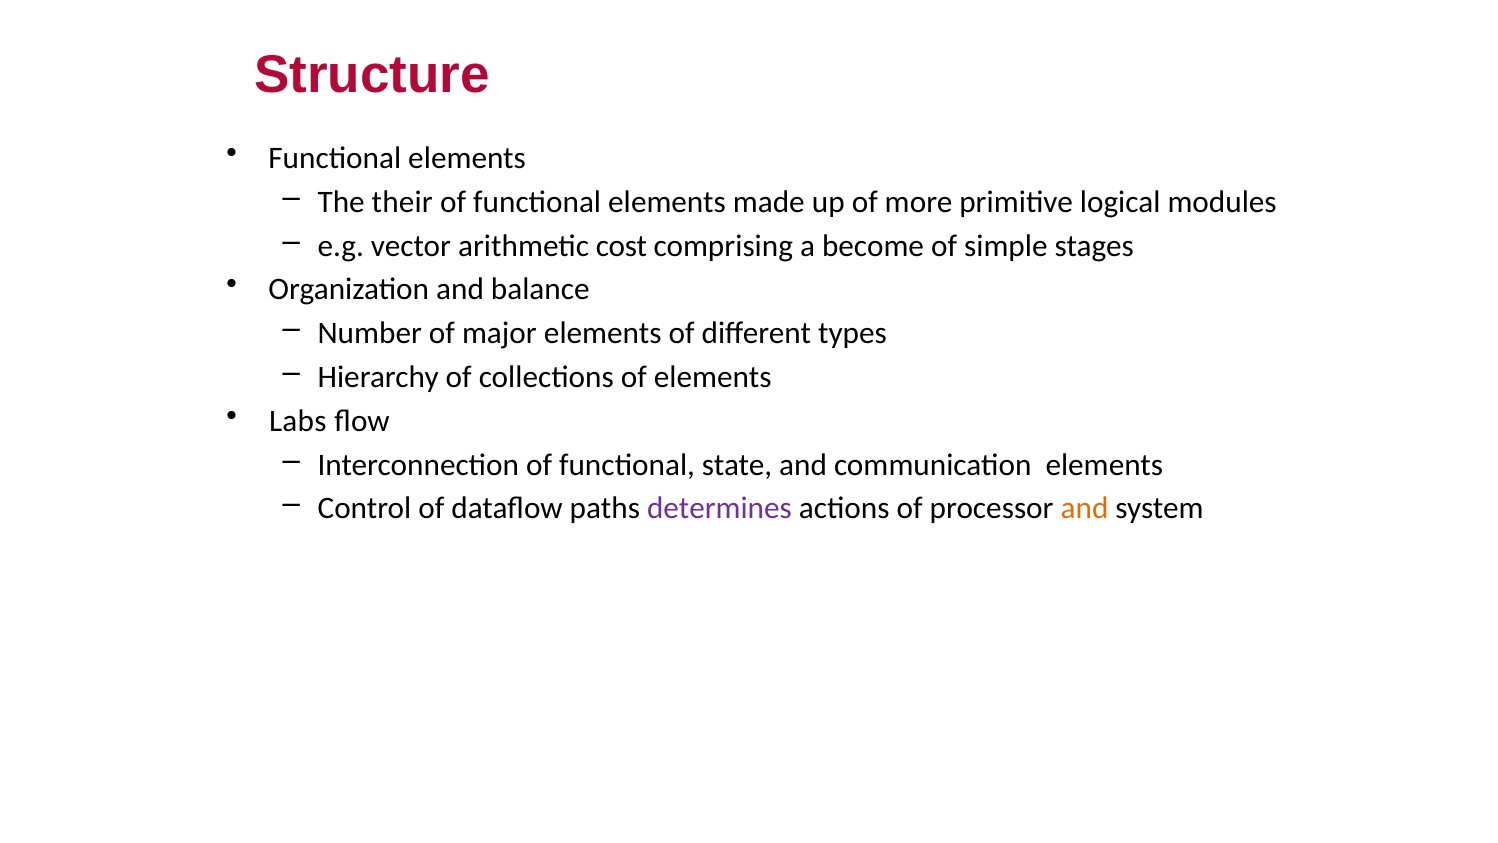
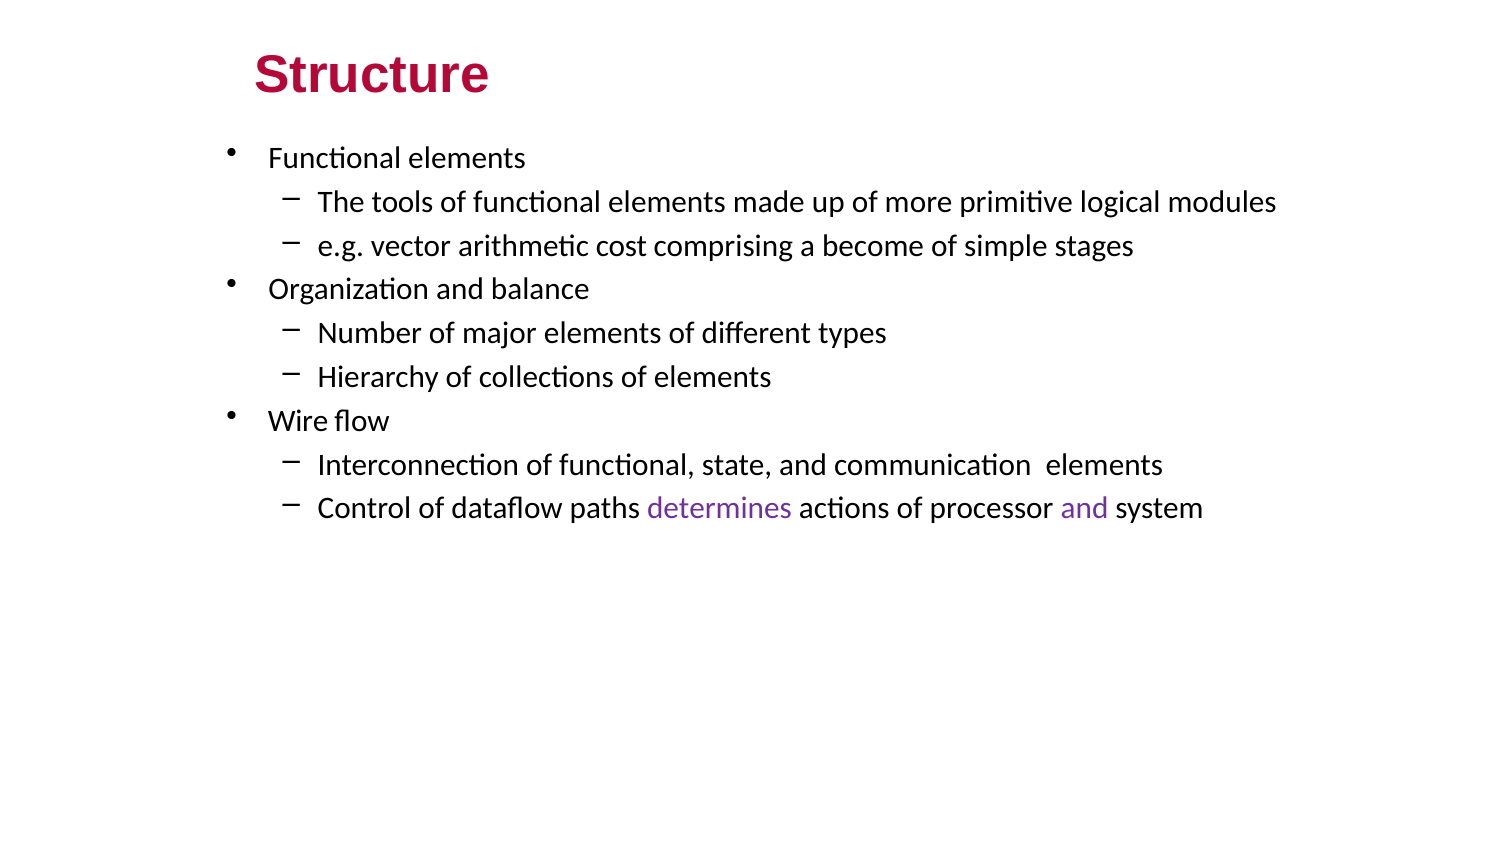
their: their -> tools
Labs: Labs -> Wire
and at (1085, 508) colour: orange -> purple
